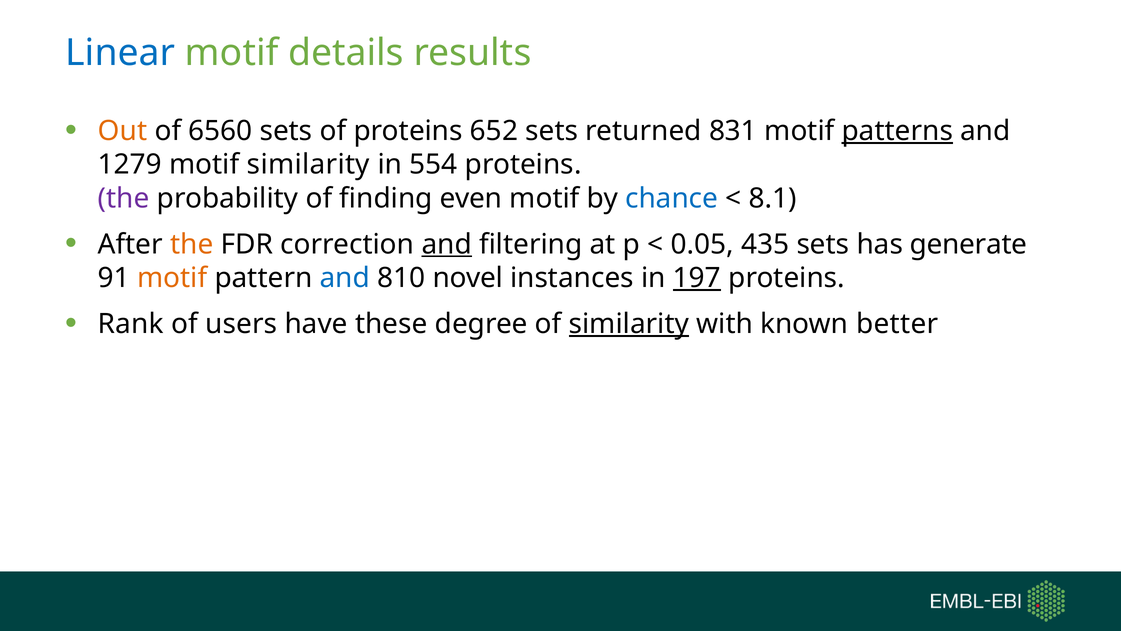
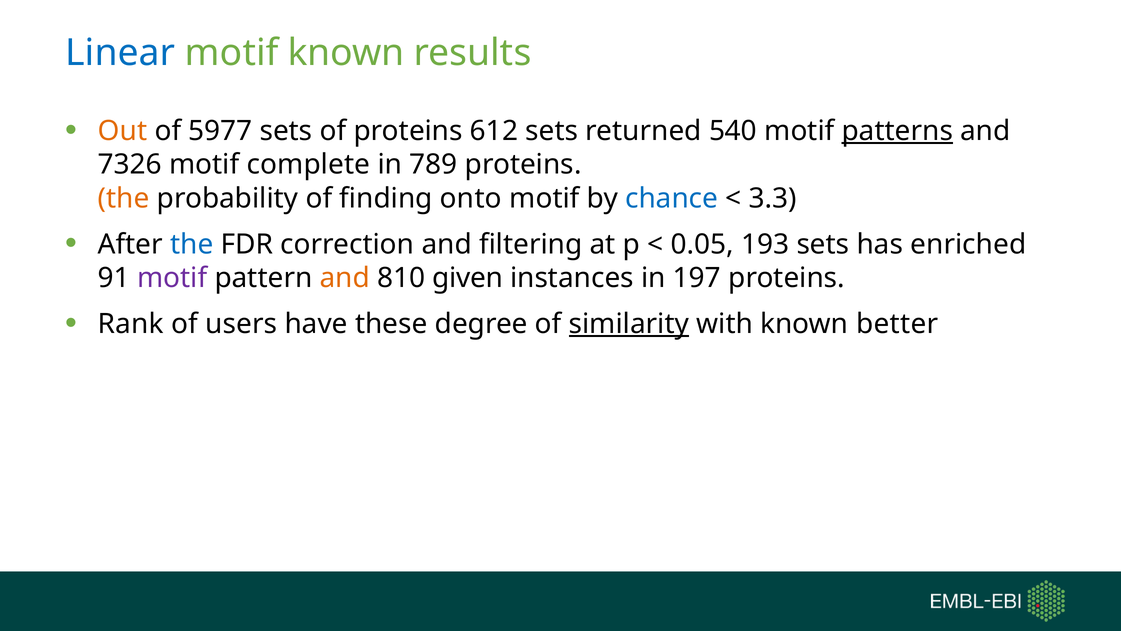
motif details: details -> known
6560: 6560 -> 5977
652: 652 -> 612
831: 831 -> 540
1279: 1279 -> 7326
motif similarity: similarity -> complete
554: 554 -> 789
the at (124, 198) colour: purple -> orange
even: even -> onto
8.1: 8.1 -> 3.3
the at (192, 244) colour: orange -> blue
and at (447, 244) underline: present -> none
435: 435 -> 193
generate: generate -> enriched
motif at (172, 278) colour: orange -> purple
and at (345, 278) colour: blue -> orange
novel: novel -> given
197 underline: present -> none
